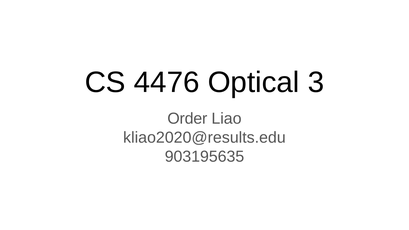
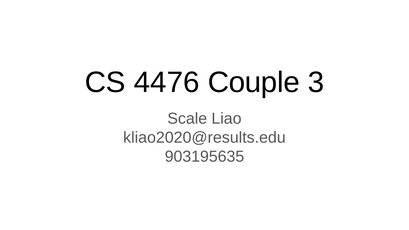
Optical: Optical -> Couple
Order: Order -> Scale
